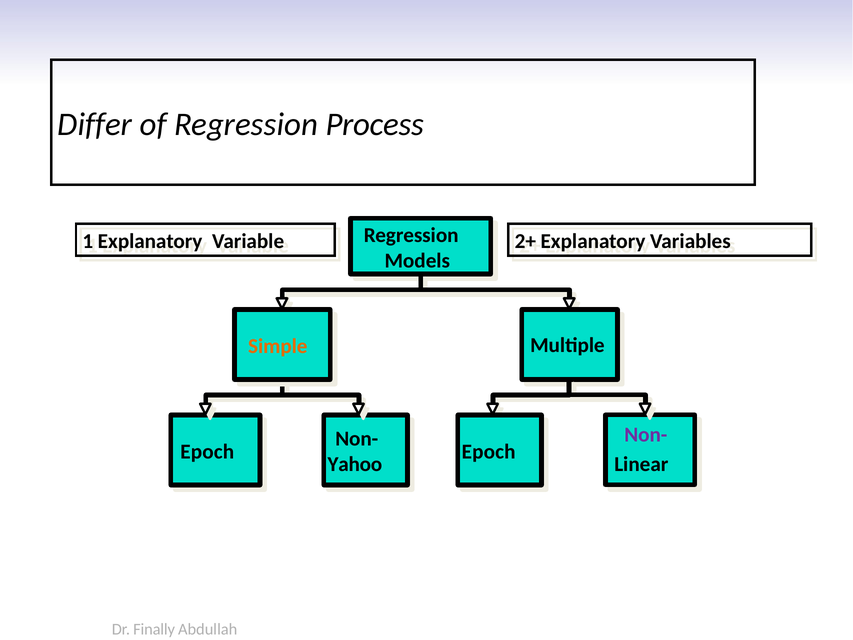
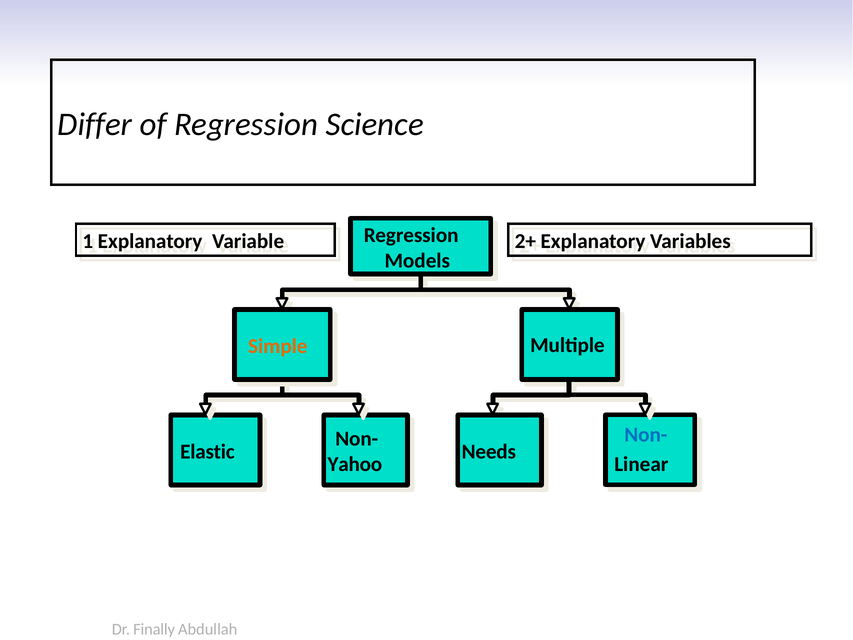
Process: Process -> Science
Non- at (646, 435) colour: purple -> blue
Epoch at (207, 452): Epoch -> Elastic
Epoch at (489, 452): Epoch -> Needs
